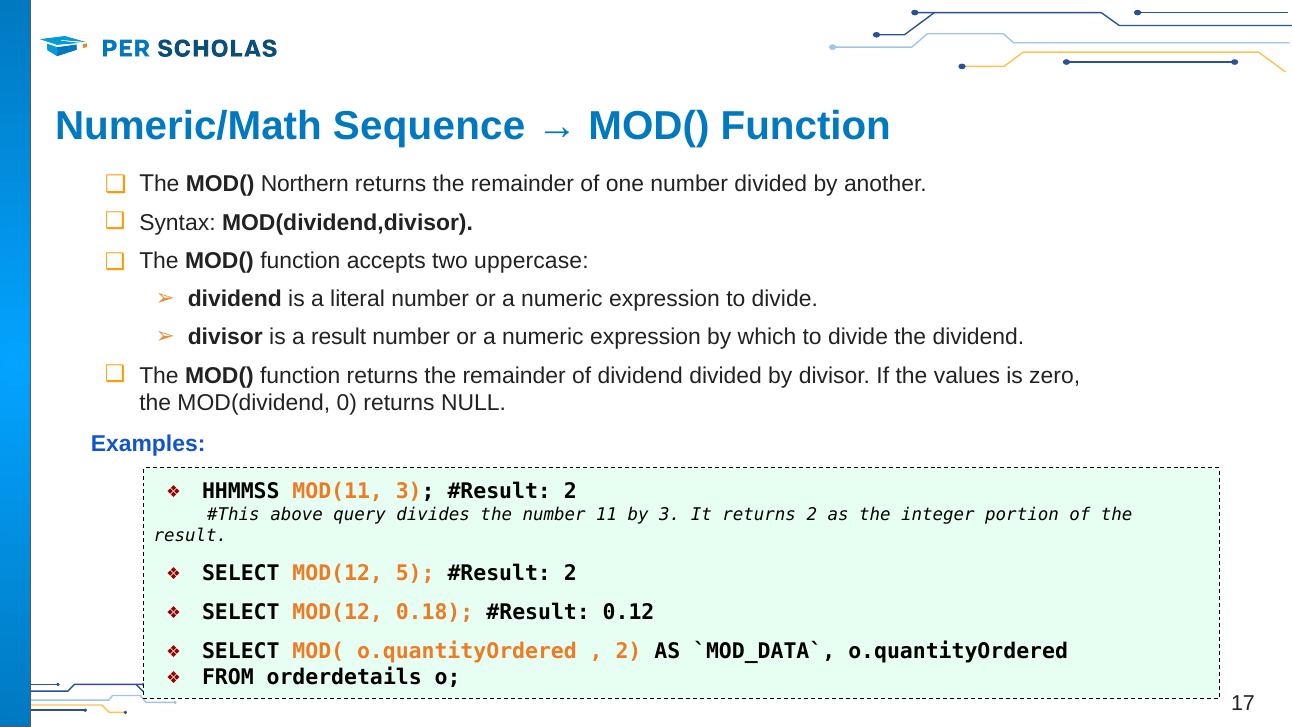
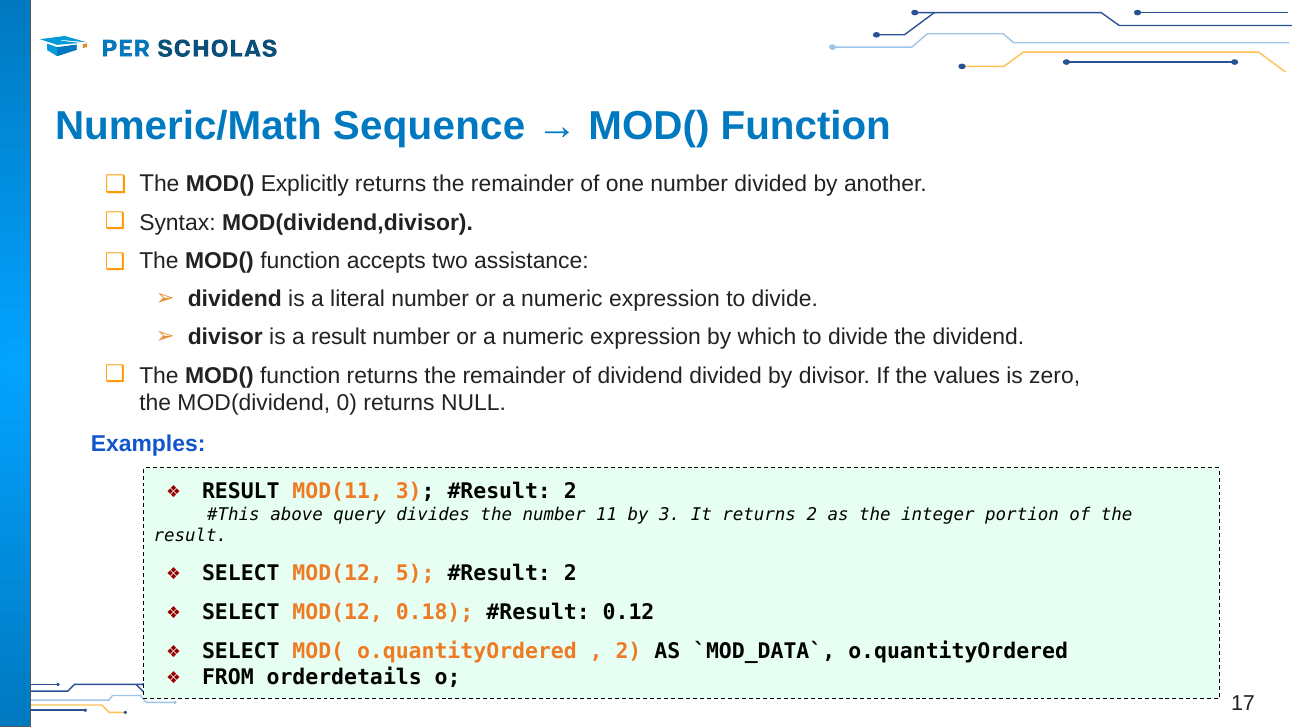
Northern: Northern -> Explicitly
uppercase: uppercase -> assistance
HHMMSS at (241, 492): HHMMSS -> RESULT
